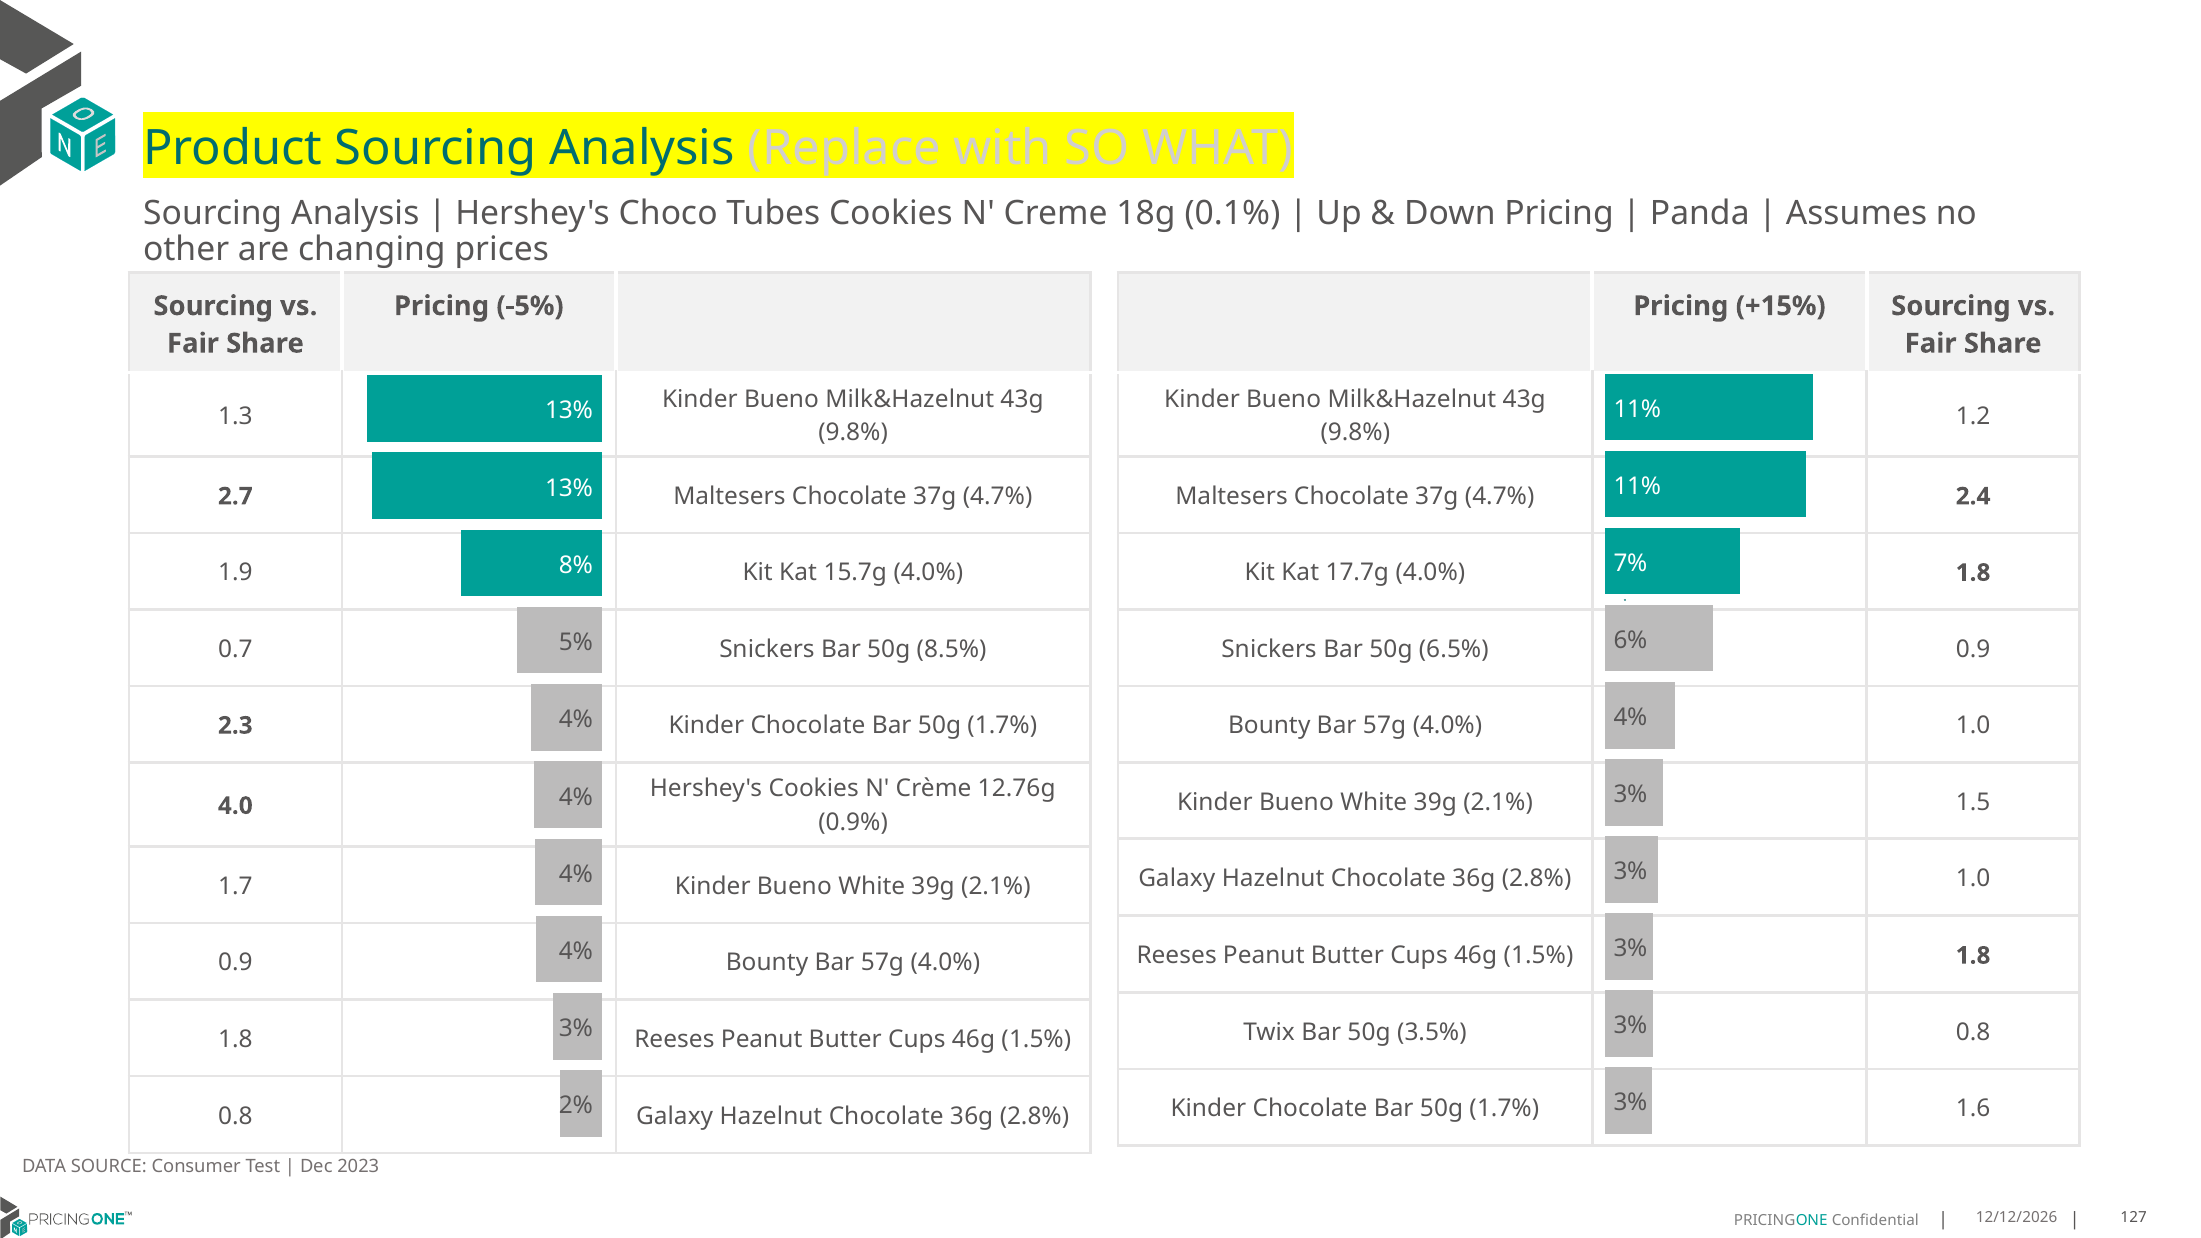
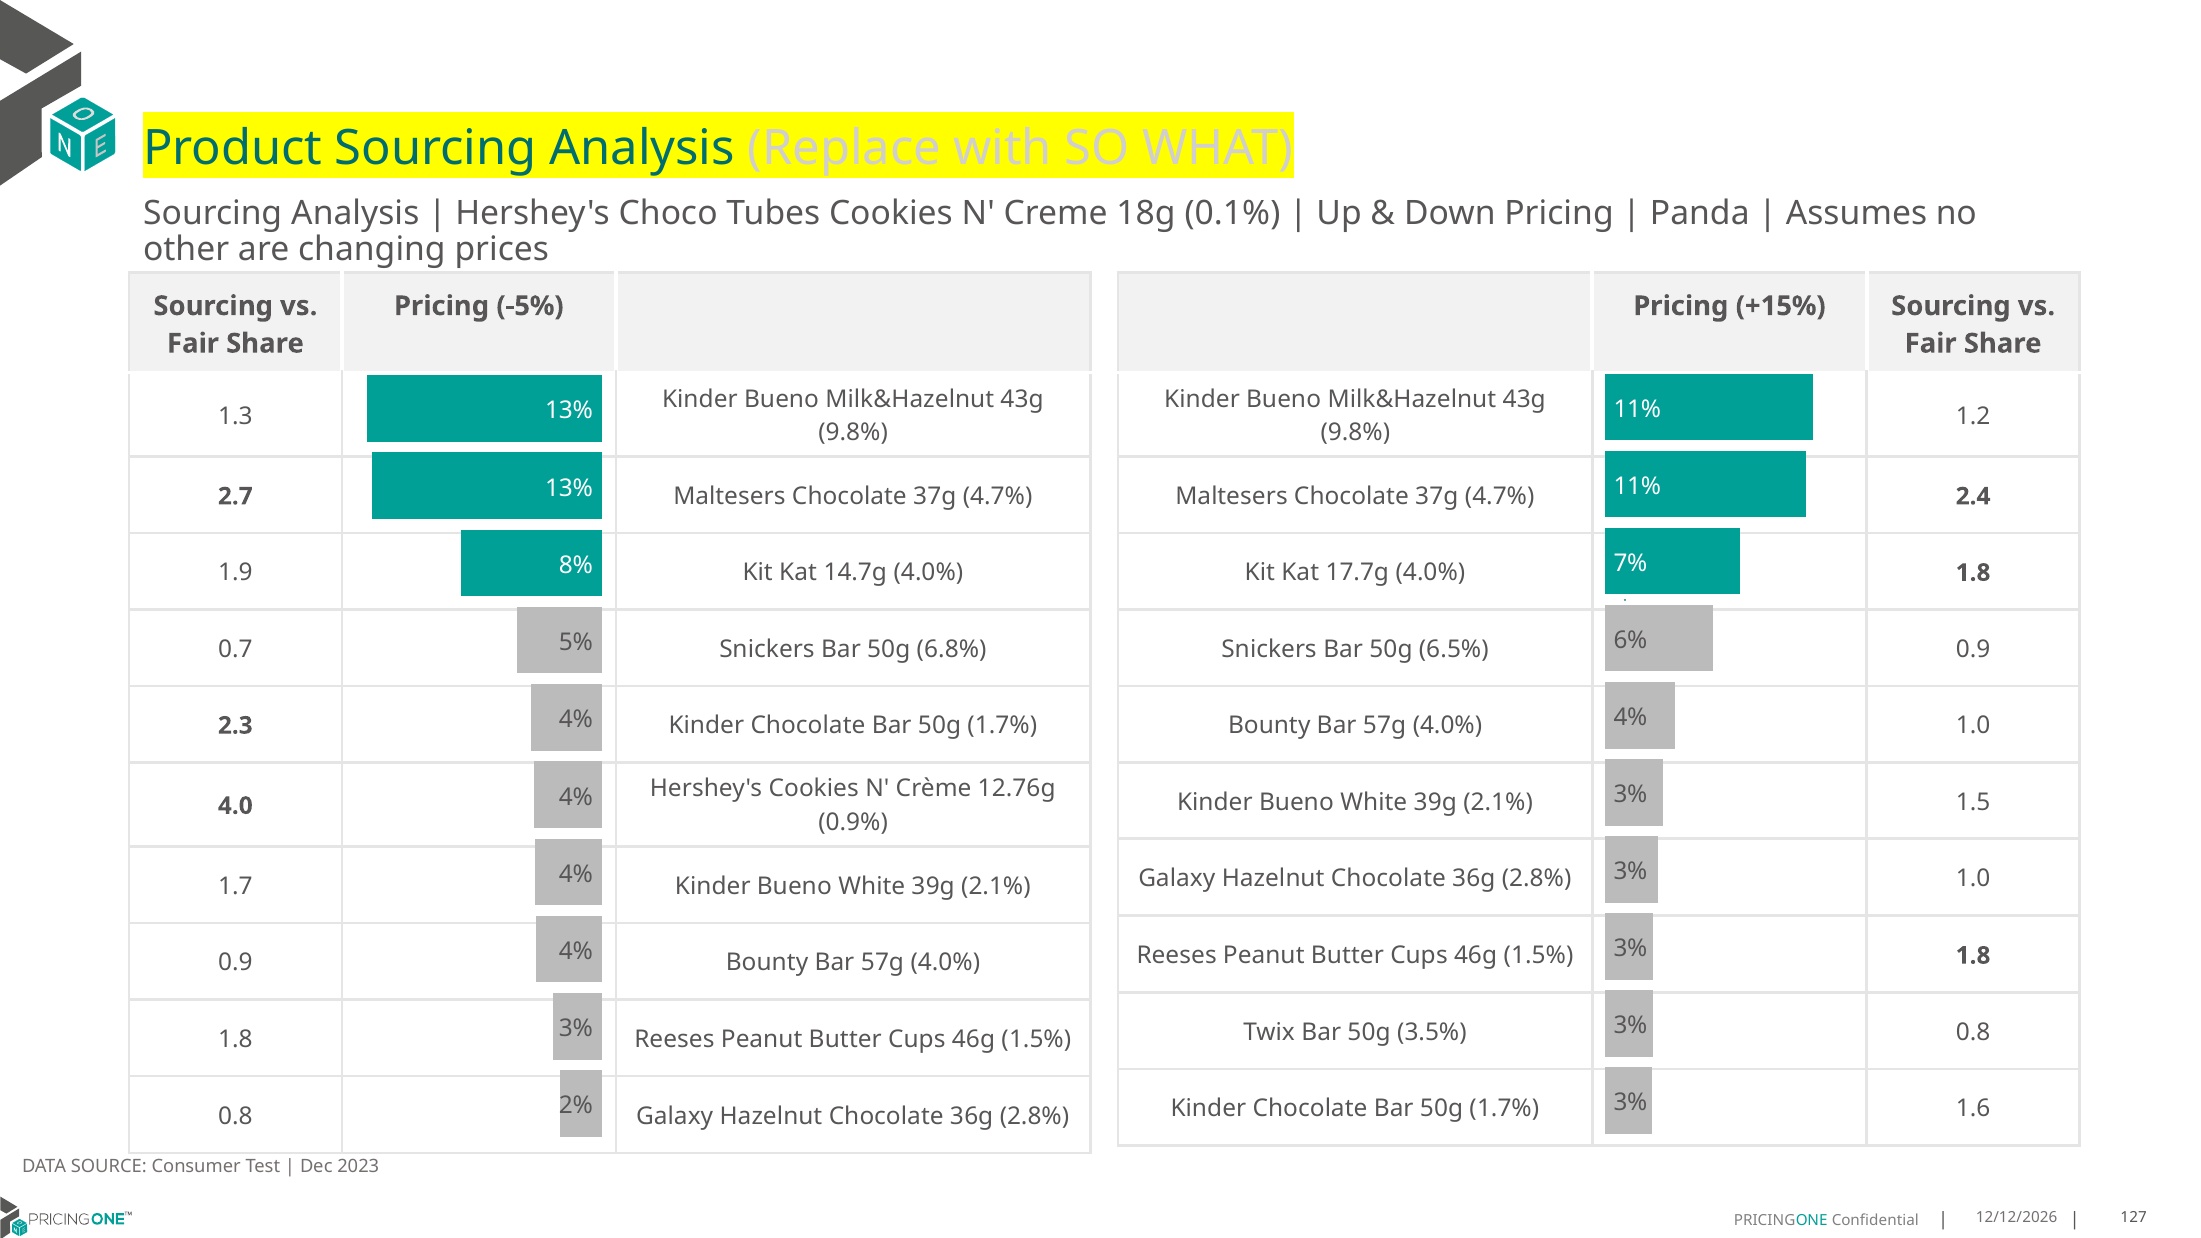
15.7g: 15.7g -> 14.7g
8.5%: 8.5% -> 6.8%
